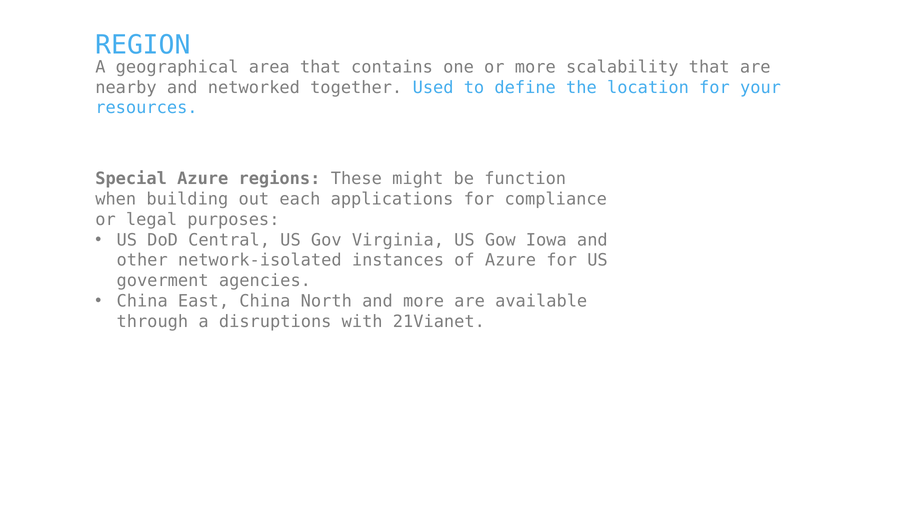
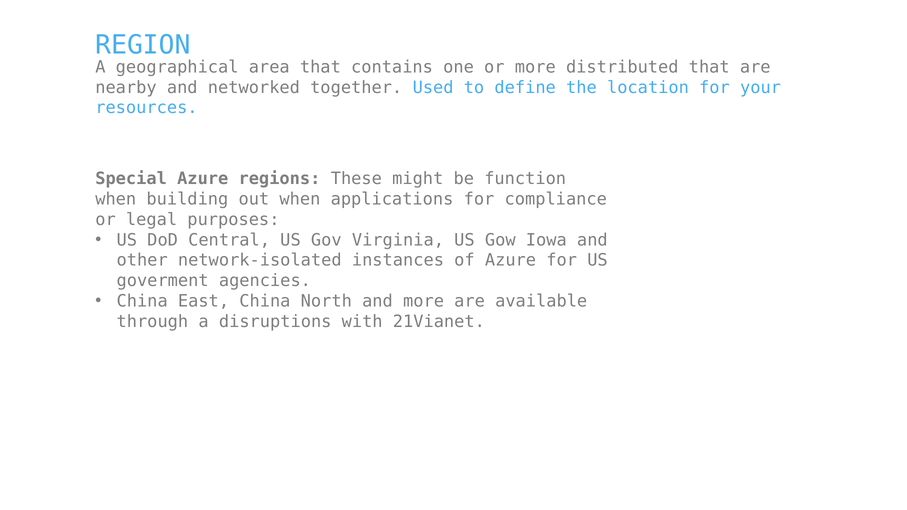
scalability: scalability -> distributed
out each: each -> when
